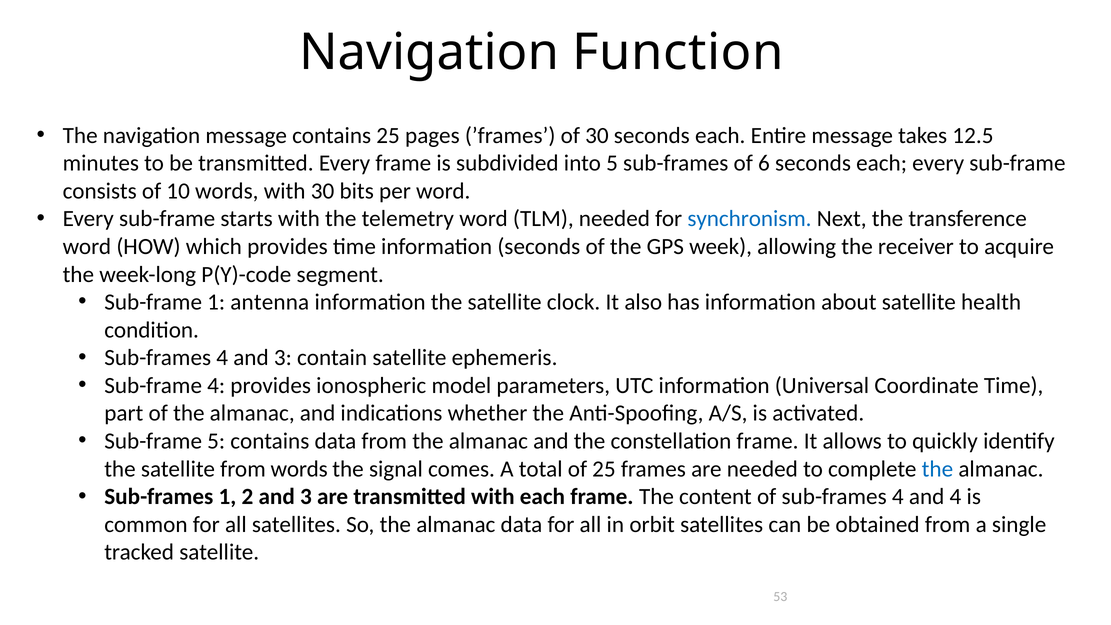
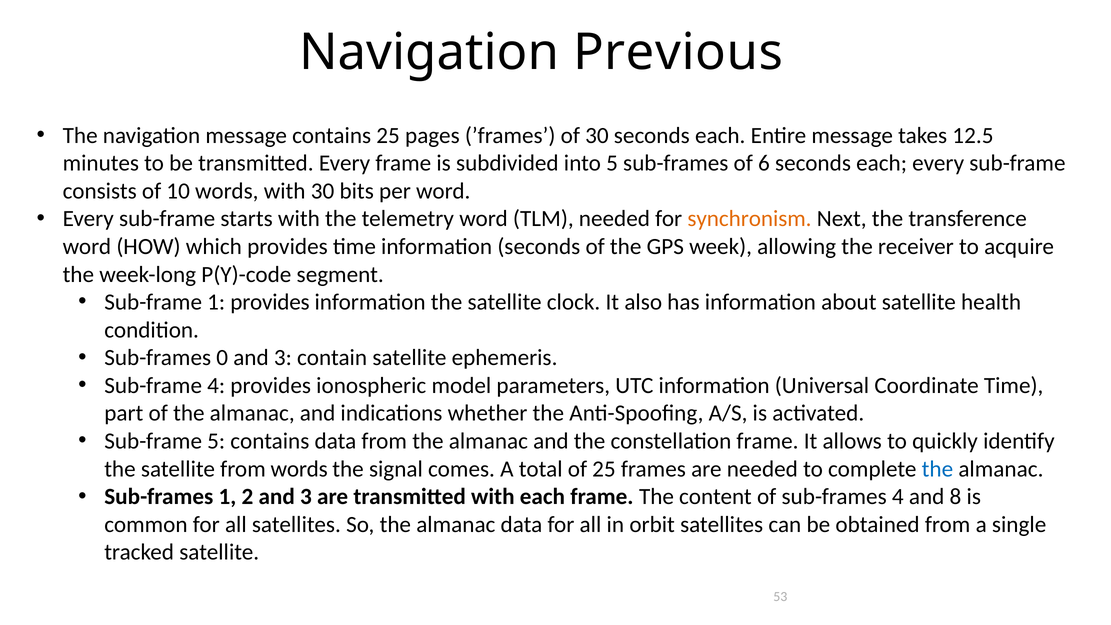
Function: Function -> Previous
synchronism colour: blue -> orange
1 antenna: antenna -> provides
4 at (222, 358): 4 -> 0
and 4: 4 -> 8
